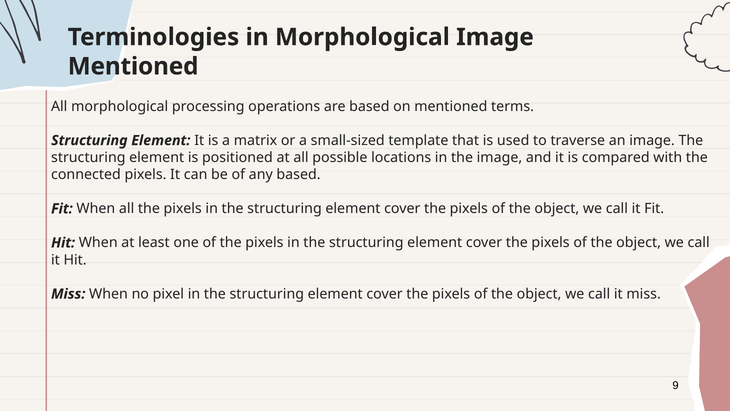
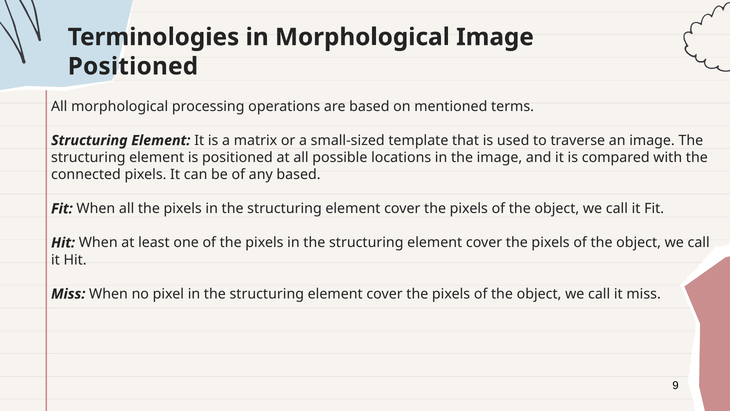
Mentioned at (133, 66): Mentioned -> Positioned
